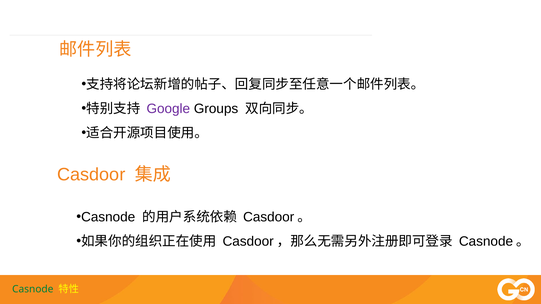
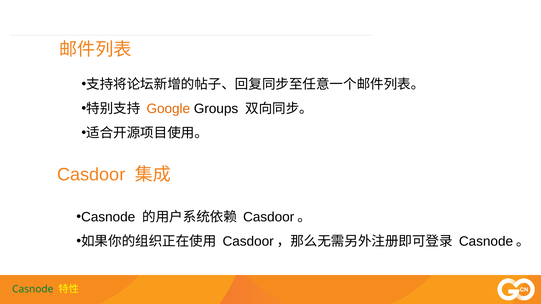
Google colour: purple -> orange
